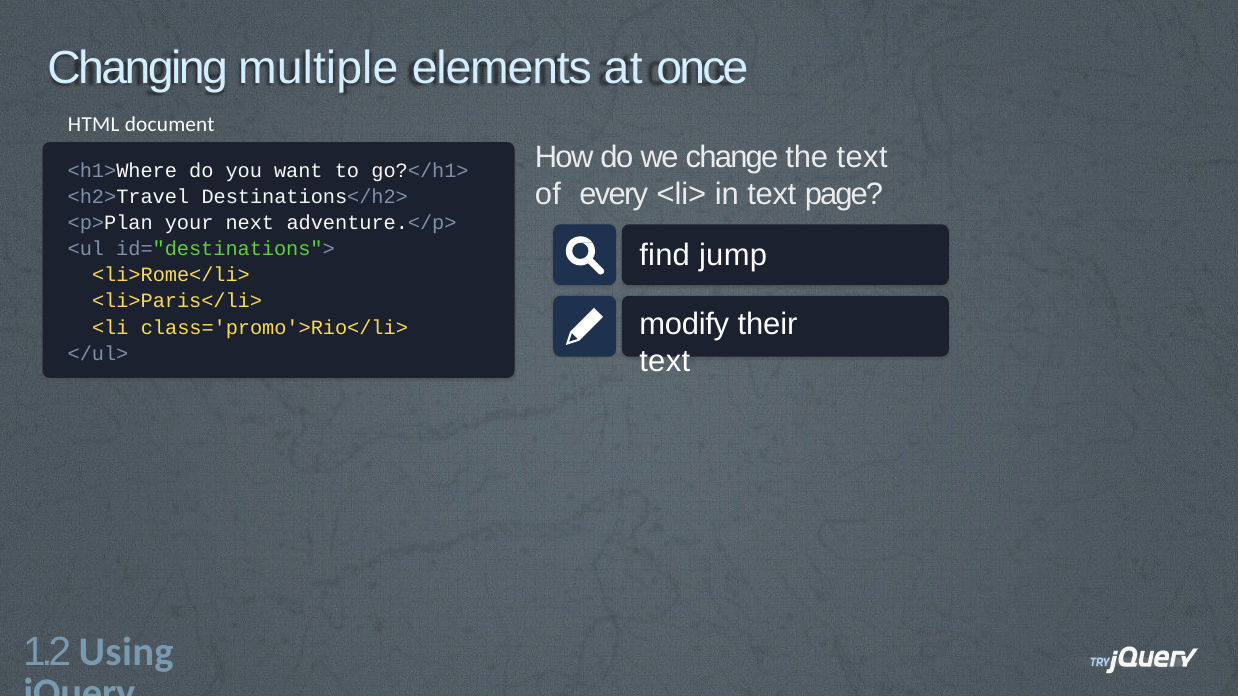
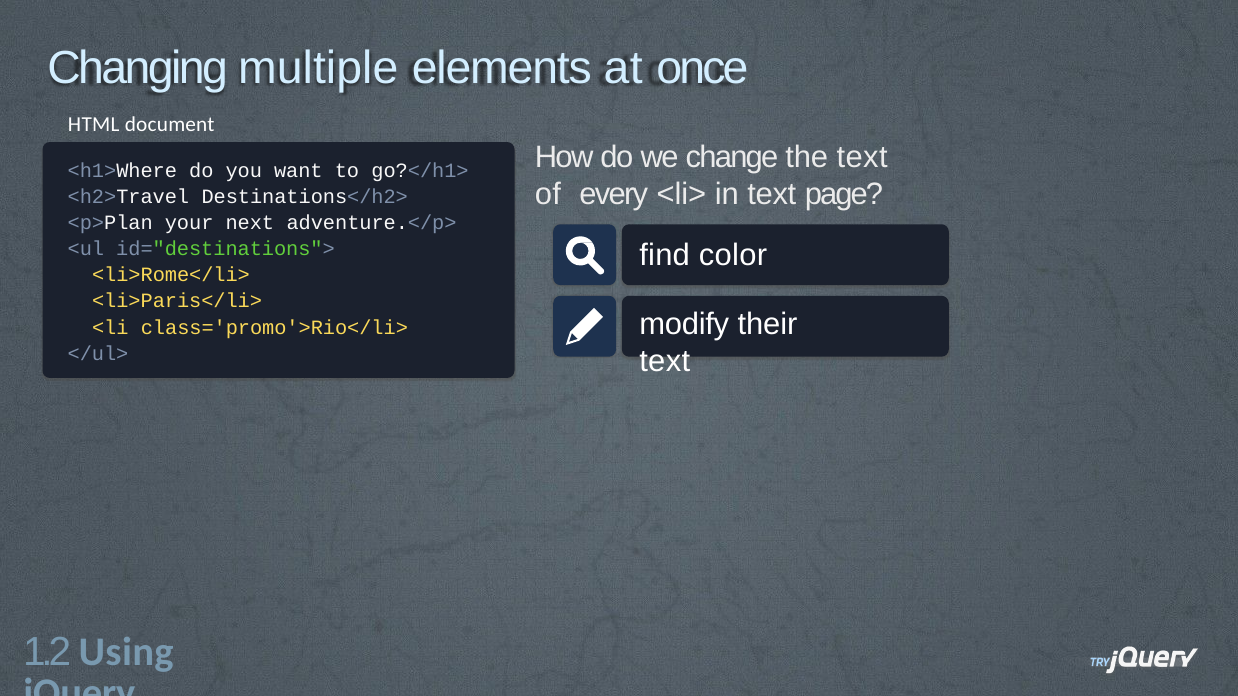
jump: jump -> color
